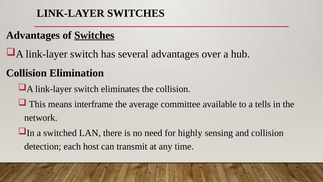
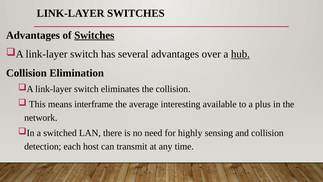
hub underline: none -> present
committee: committee -> interesting
tells: tells -> plus
